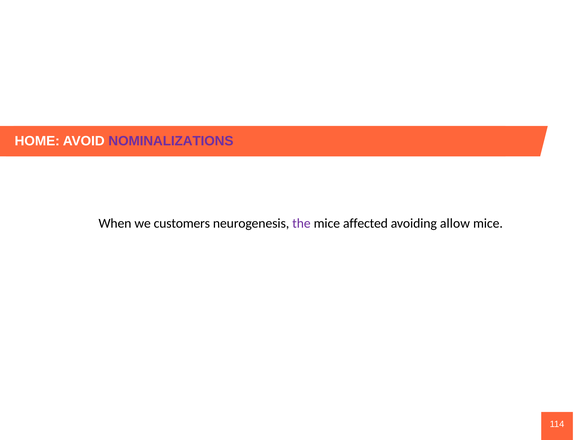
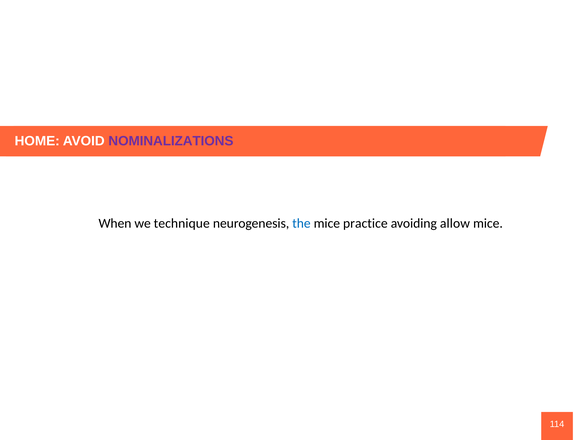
customers: customers -> technique
the colour: purple -> blue
affected: affected -> practice
